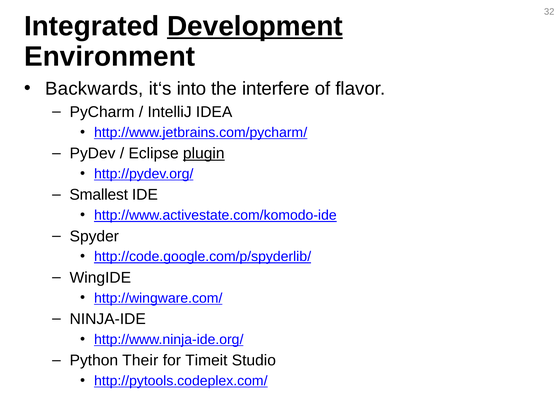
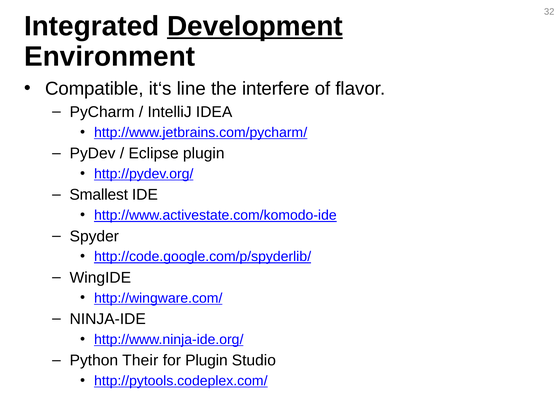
Backwards: Backwards -> Compatible
into: into -> line
plugin at (204, 153) underline: present -> none
for Timeit: Timeit -> Plugin
